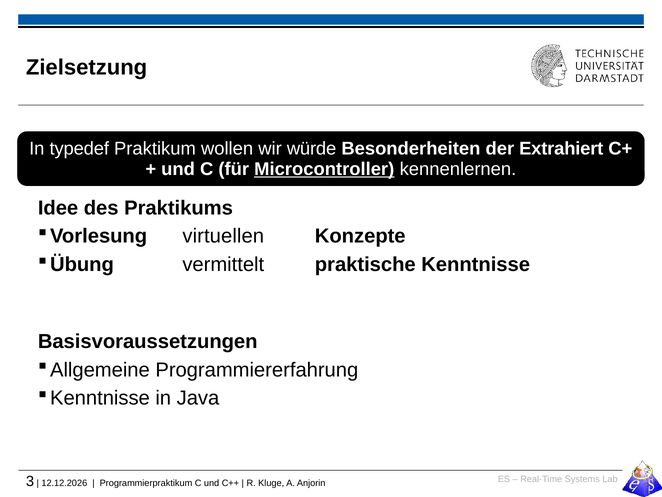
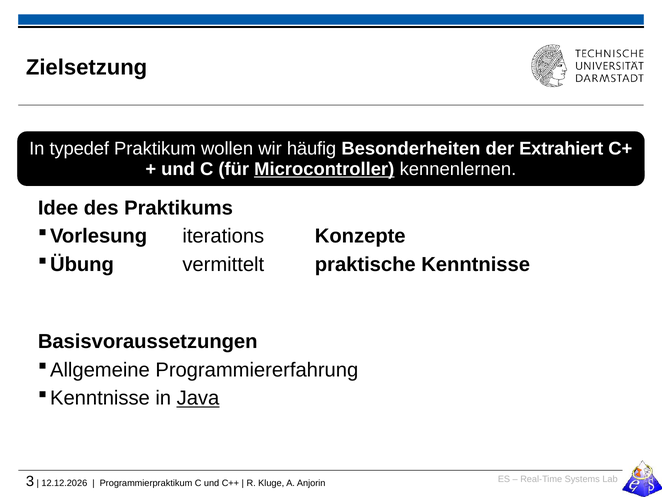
würde: würde -> häufig
virtuellen: virtuellen -> iterations
Java underline: none -> present
